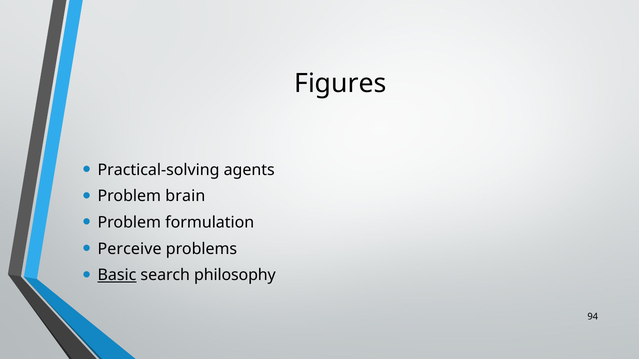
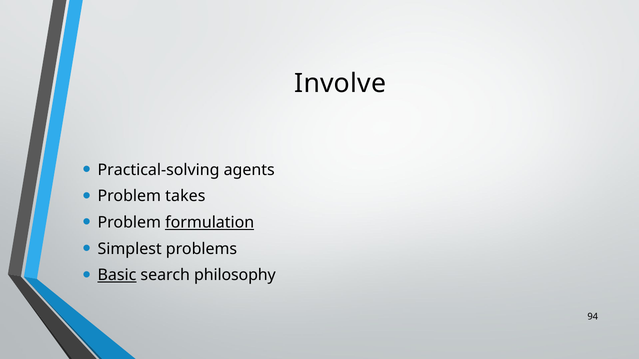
Figures: Figures -> Involve
brain: brain -> takes
formulation underline: none -> present
Perceive: Perceive -> Simplest
